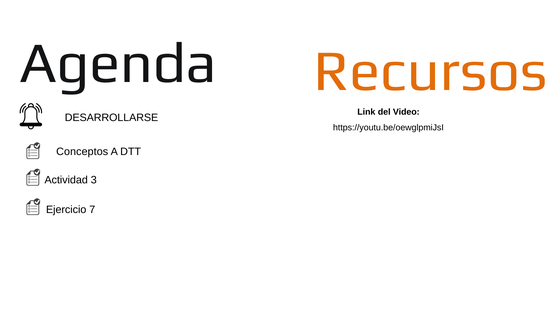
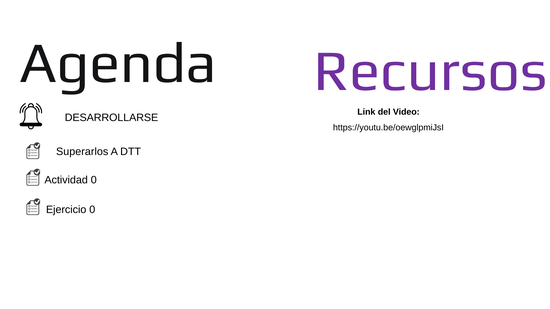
Recursos colour: orange -> purple
Conceptos: Conceptos -> Superarlos
Actividad 3: 3 -> 0
Ejercicio 7: 7 -> 0
